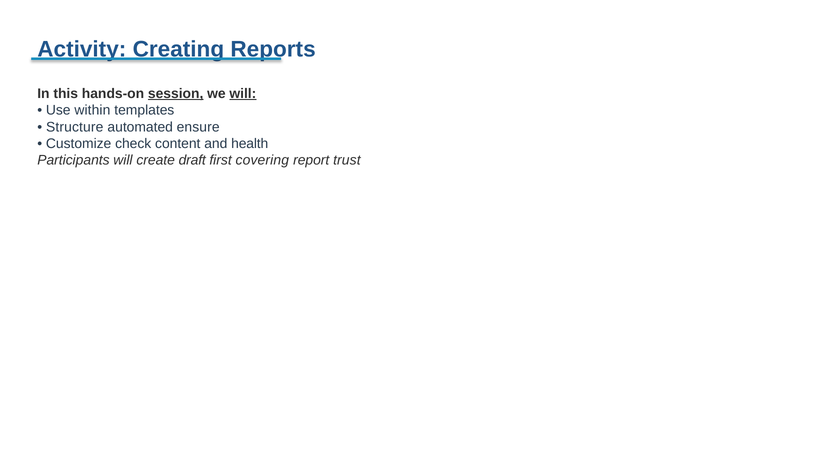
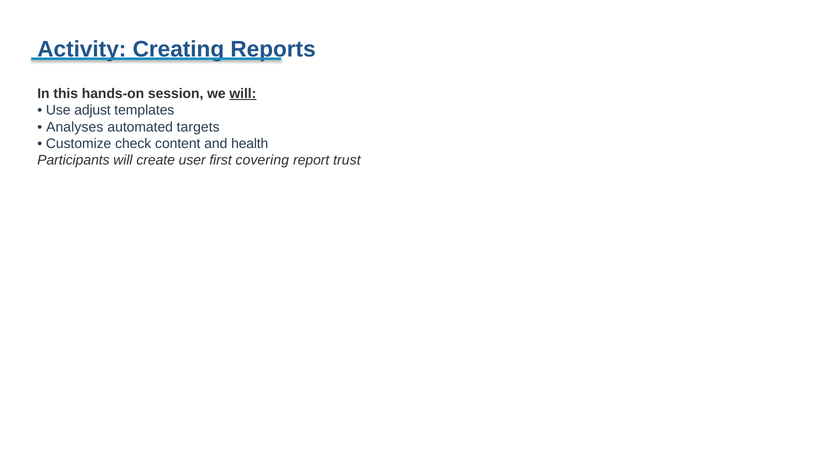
session underline: present -> none
within: within -> adjust
Structure: Structure -> Analyses
ensure: ensure -> targets
draft: draft -> user
